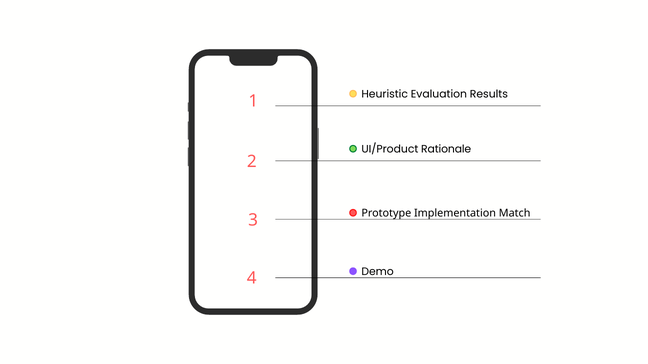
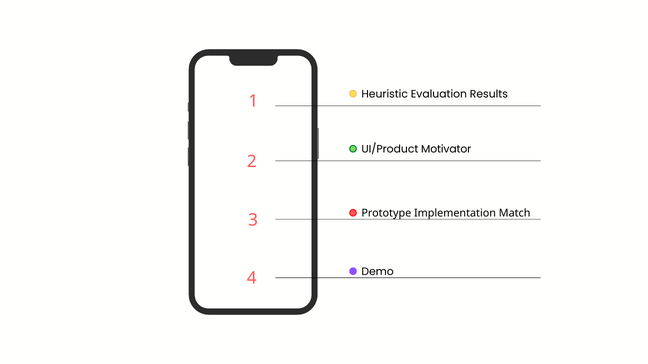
Rationale: Rationale -> Motivator
